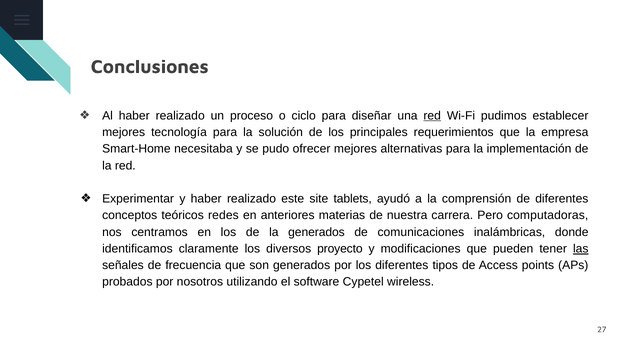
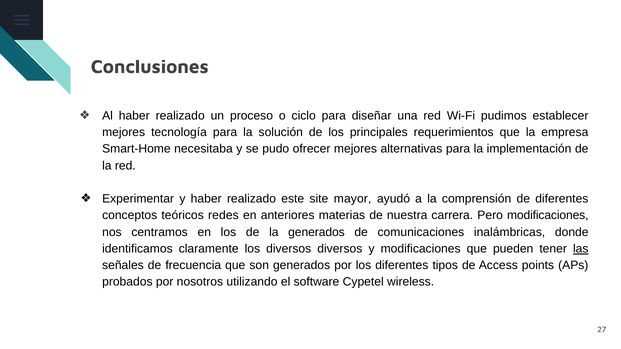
red at (432, 116) underline: present -> none
tablets: tablets -> mayor
Pero computadoras: computadoras -> modificaciones
diversos proyecto: proyecto -> diversos
